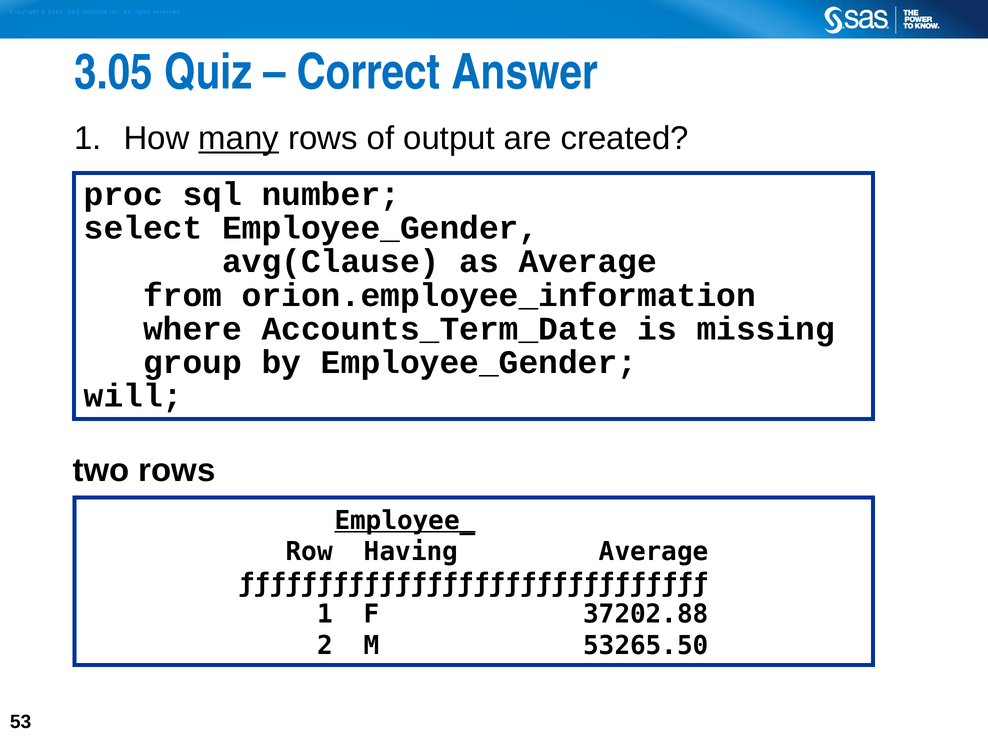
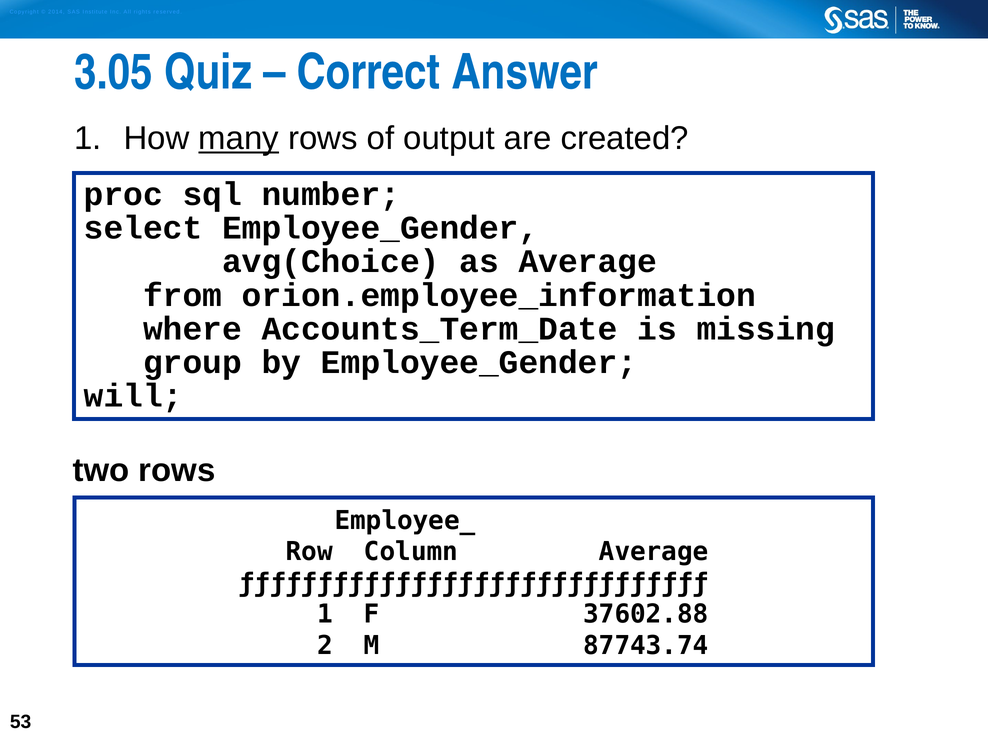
avg(Clause: avg(Clause -> avg(Choice
Employee_ underline: present -> none
Having: Having -> Column
37202.88: 37202.88 -> 37602.88
53265.50: 53265.50 -> 87743.74
